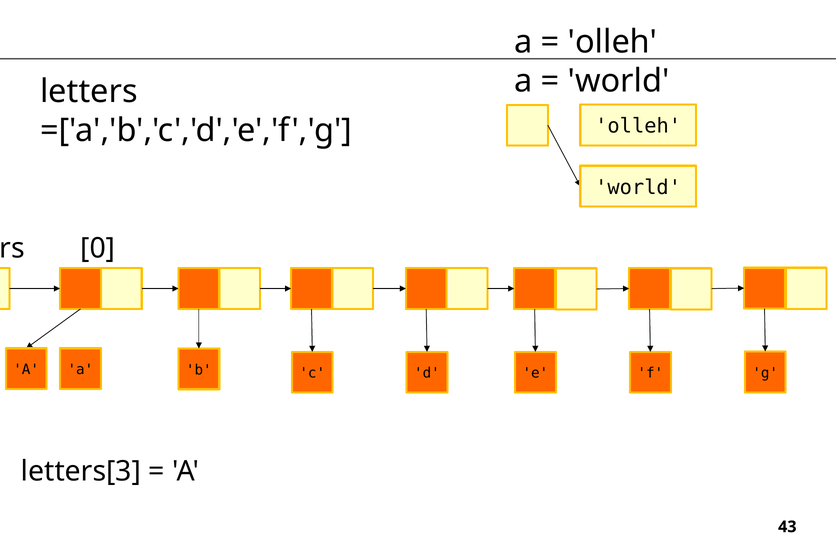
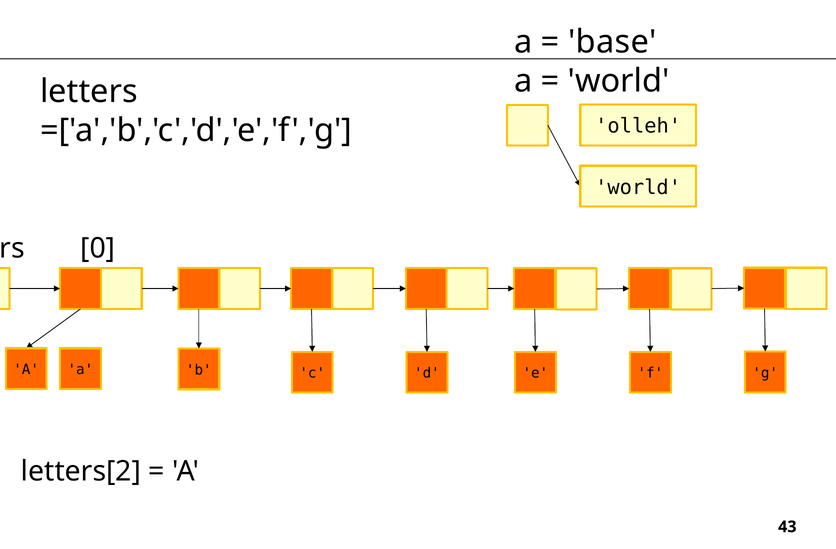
olleh at (613, 42): olleh -> base
letters[3: letters[3 -> letters[2
